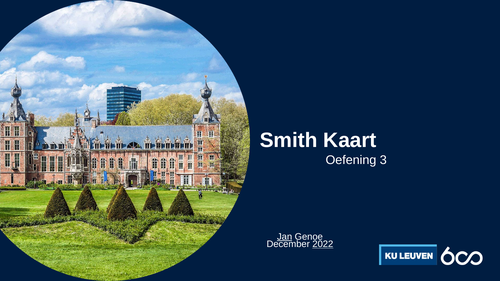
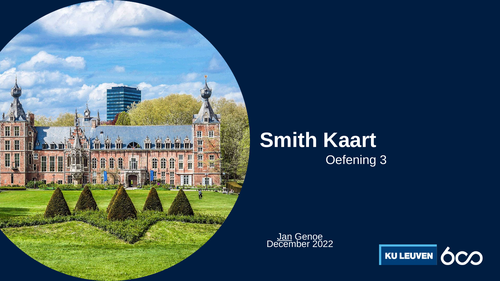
2022 underline: present -> none
